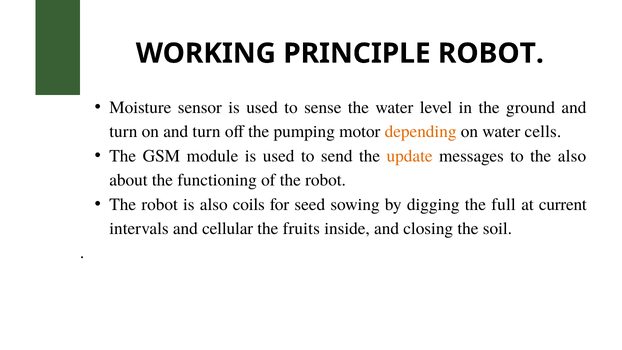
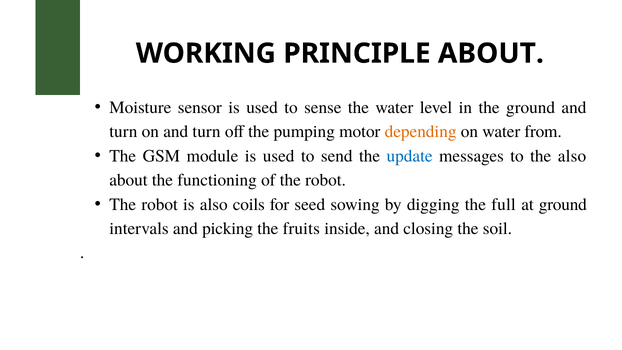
PRINCIPLE ROBOT: ROBOT -> ABOUT
cells: cells -> from
update colour: orange -> blue
at current: current -> ground
cellular: cellular -> picking
